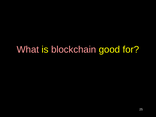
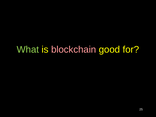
What colour: pink -> light green
